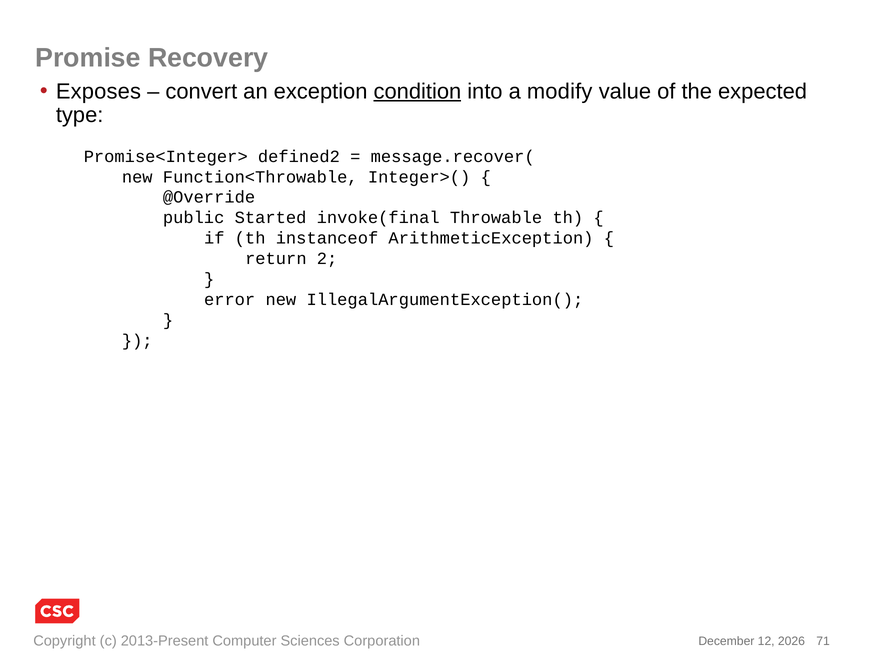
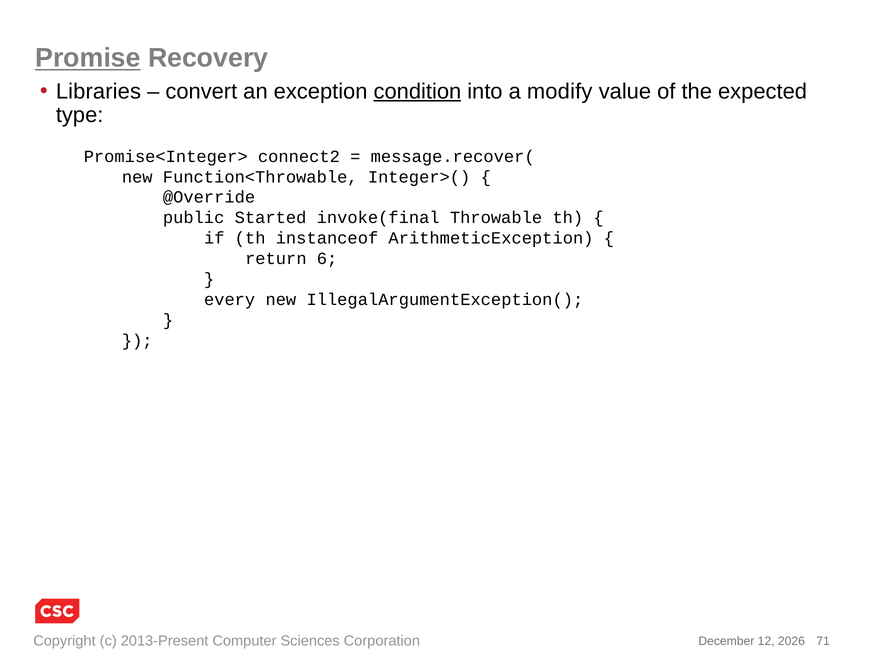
Promise underline: none -> present
Exposes: Exposes -> Libraries
defined2: defined2 -> connect2
2: 2 -> 6
error: error -> every
